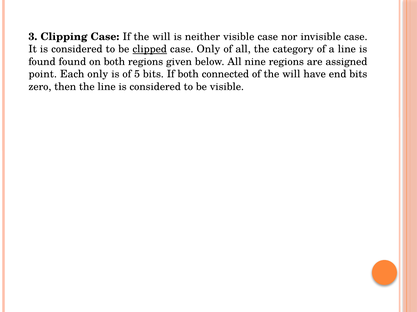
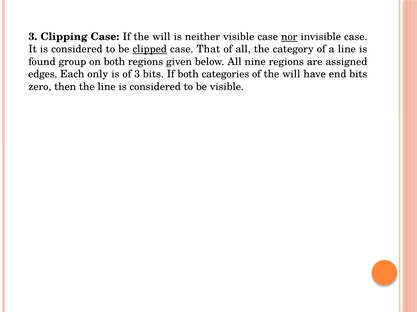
nor underline: none -> present
case Only: Only -> That
found found: found -> group
point: point -> edges
of 5: 5 -> 3
connected: connected -> categories
